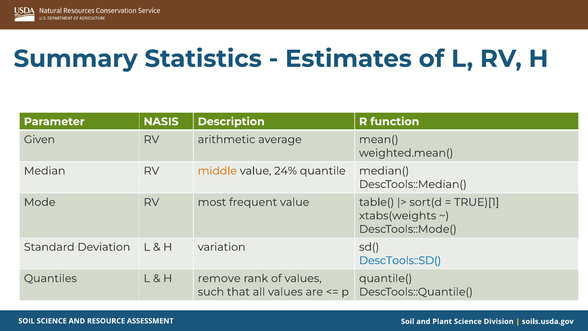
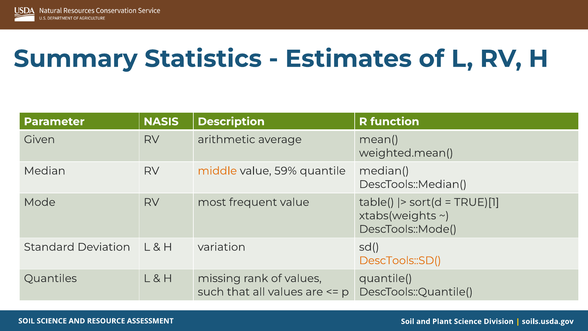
24%: 24% -> 59%
DescTools::SD( colour: blue -> orange
remove: remove -> missing
